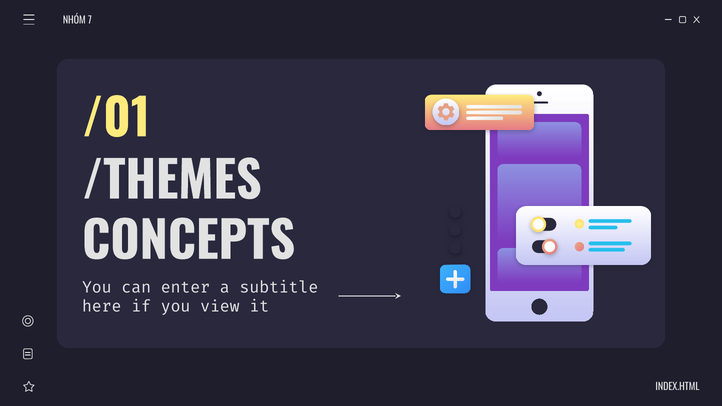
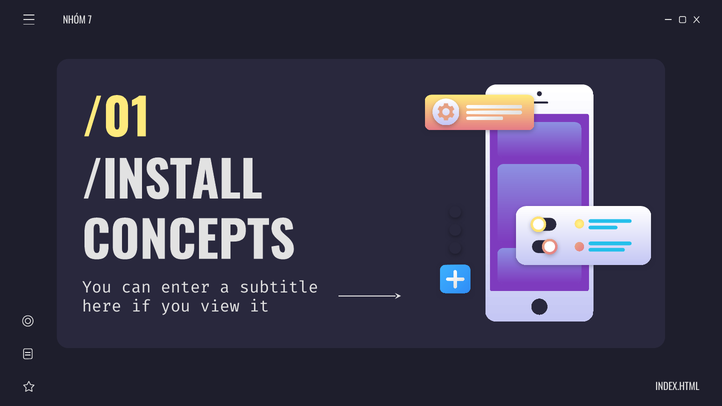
/THEMES: /THEMES -> /INSTALL
